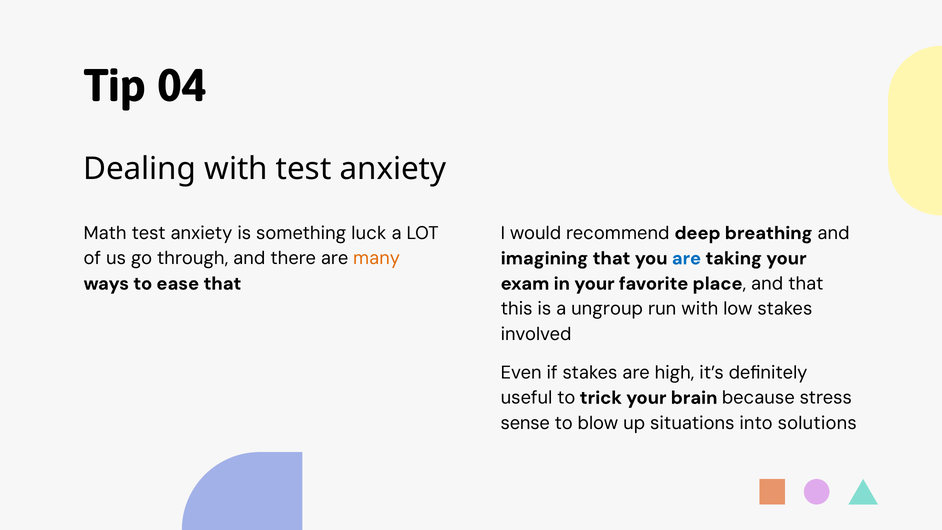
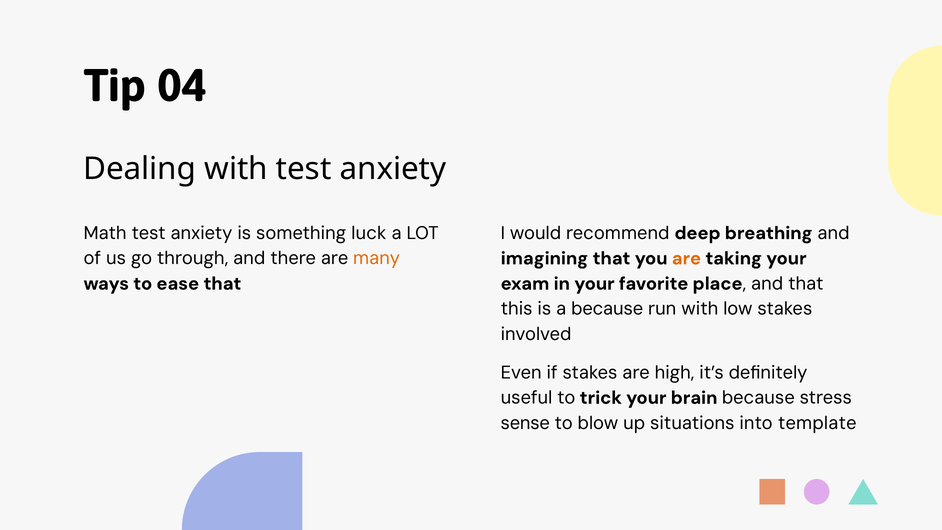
are at (686, 258) colour: blue -> orange
a ungroup: ungroup -> because
solutions: solutions -> template
